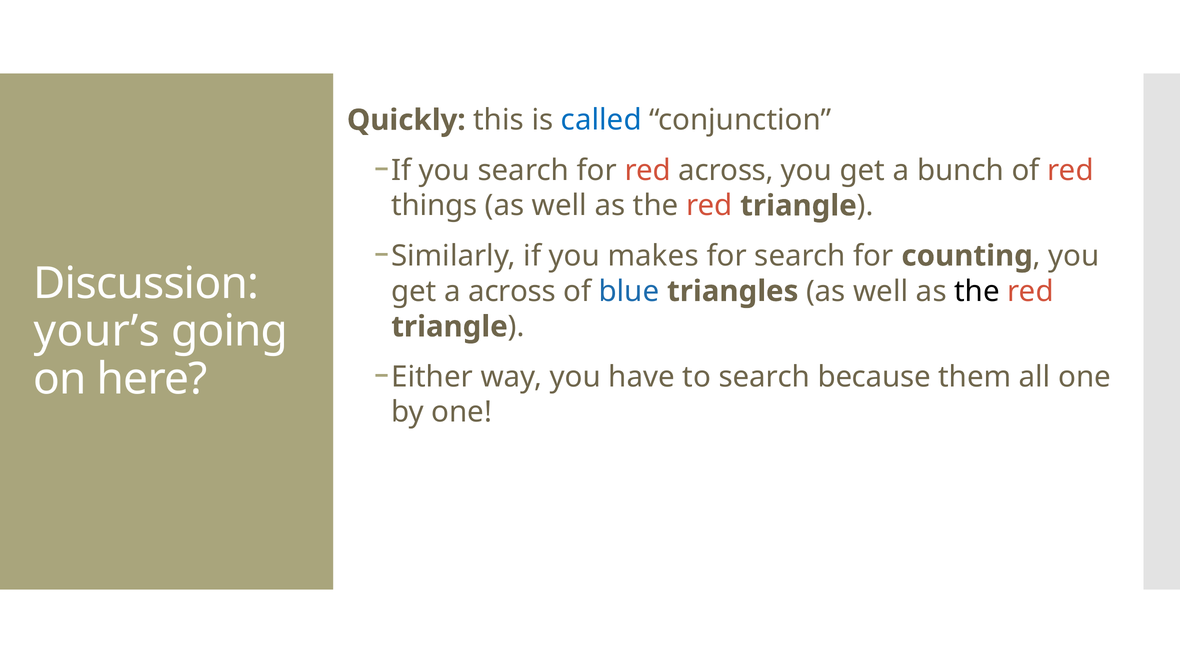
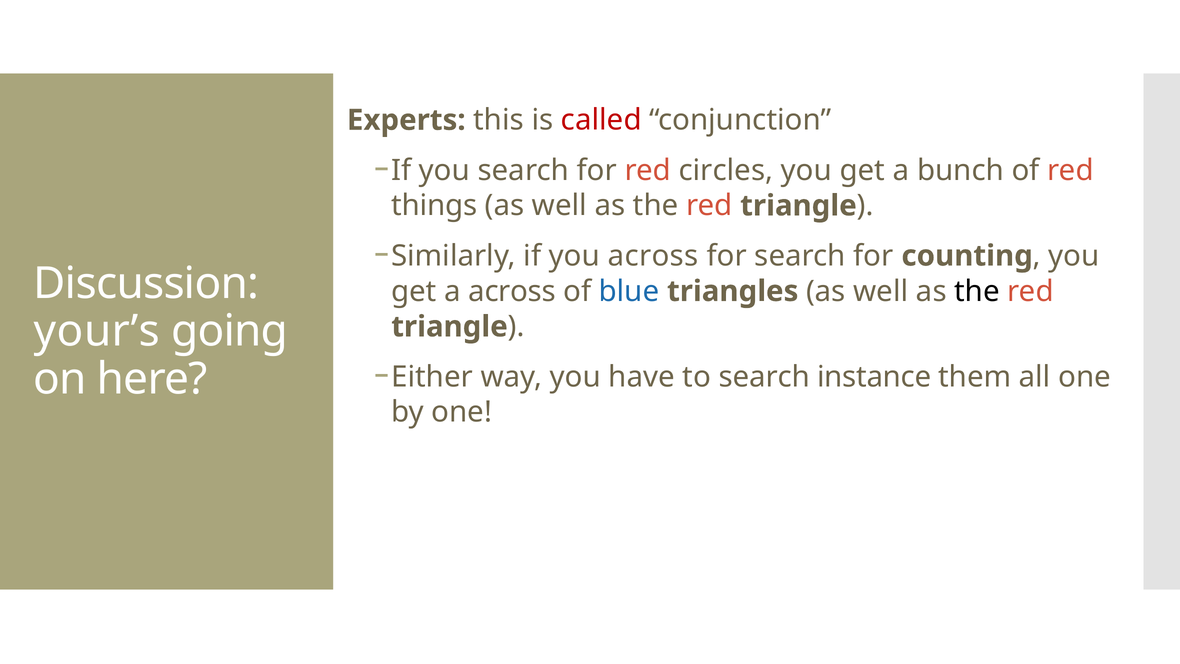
Quickly: Quickly -> Experts
called colour: blue -> red
red across: across -> circles
you makes: makes -> across
because: because -> instance
